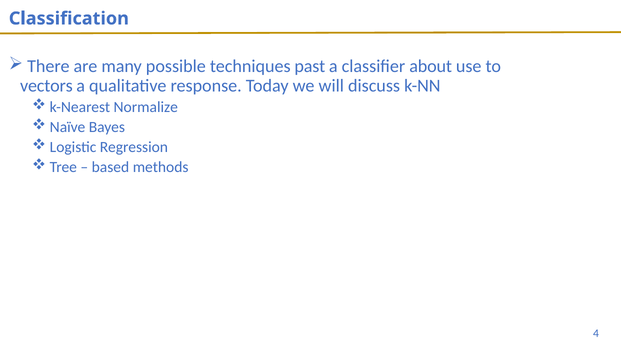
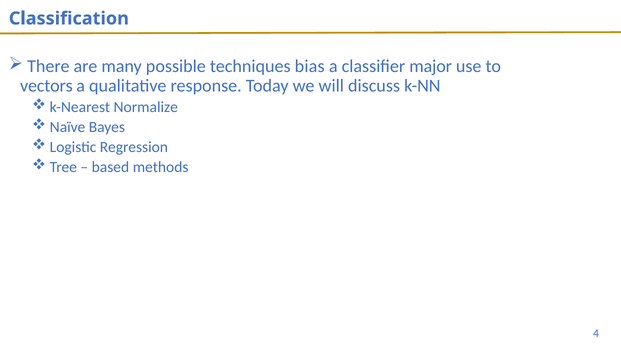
past: past -> bias
about: about -> major
